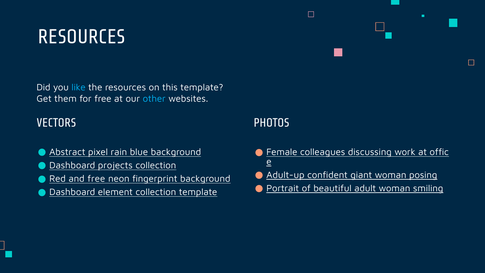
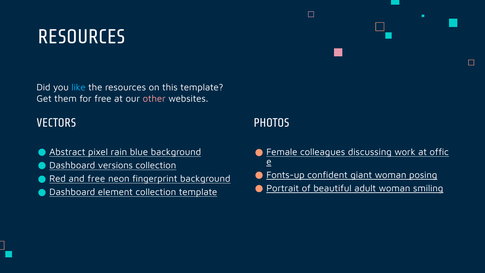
other colour: light blue -> pink
projects: projects -> versions
Adult-up: Adult-up -> Fonts-up
